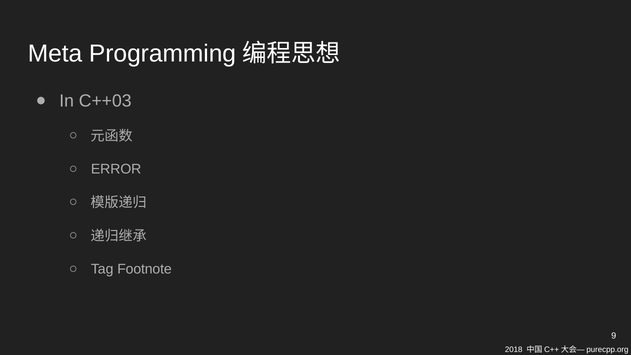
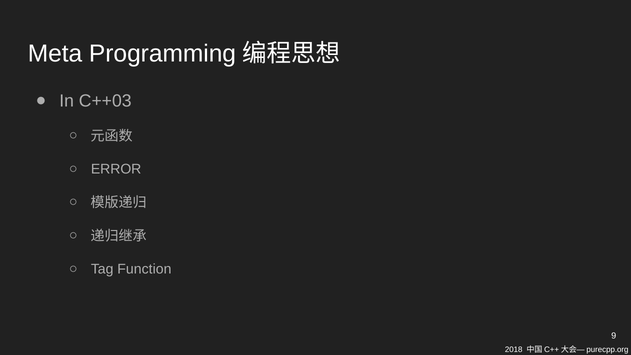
Footnote: Footnote -> Function
